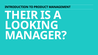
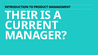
LOOKING: LOOKING -> CURRENT
